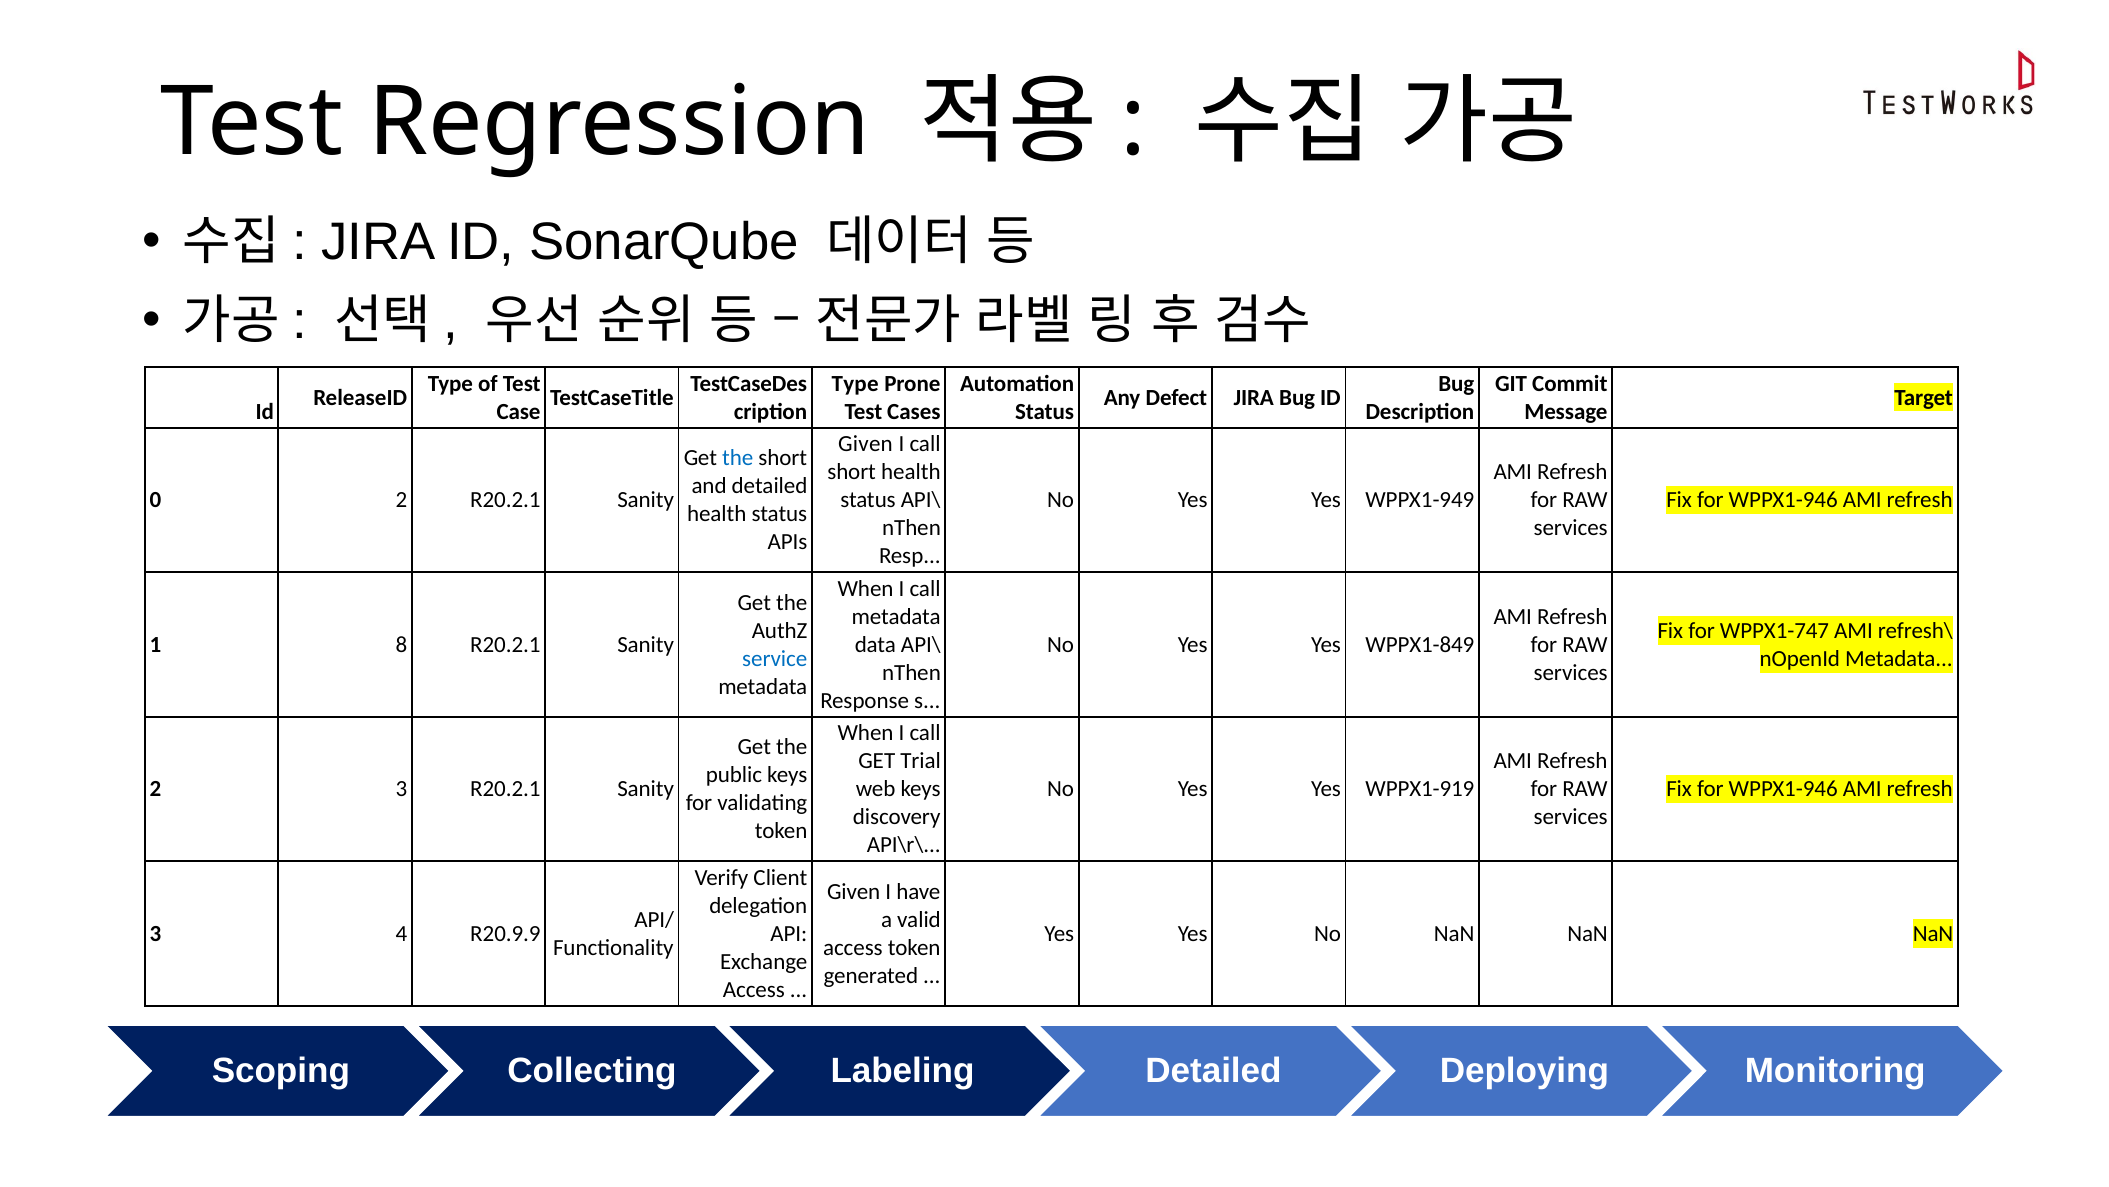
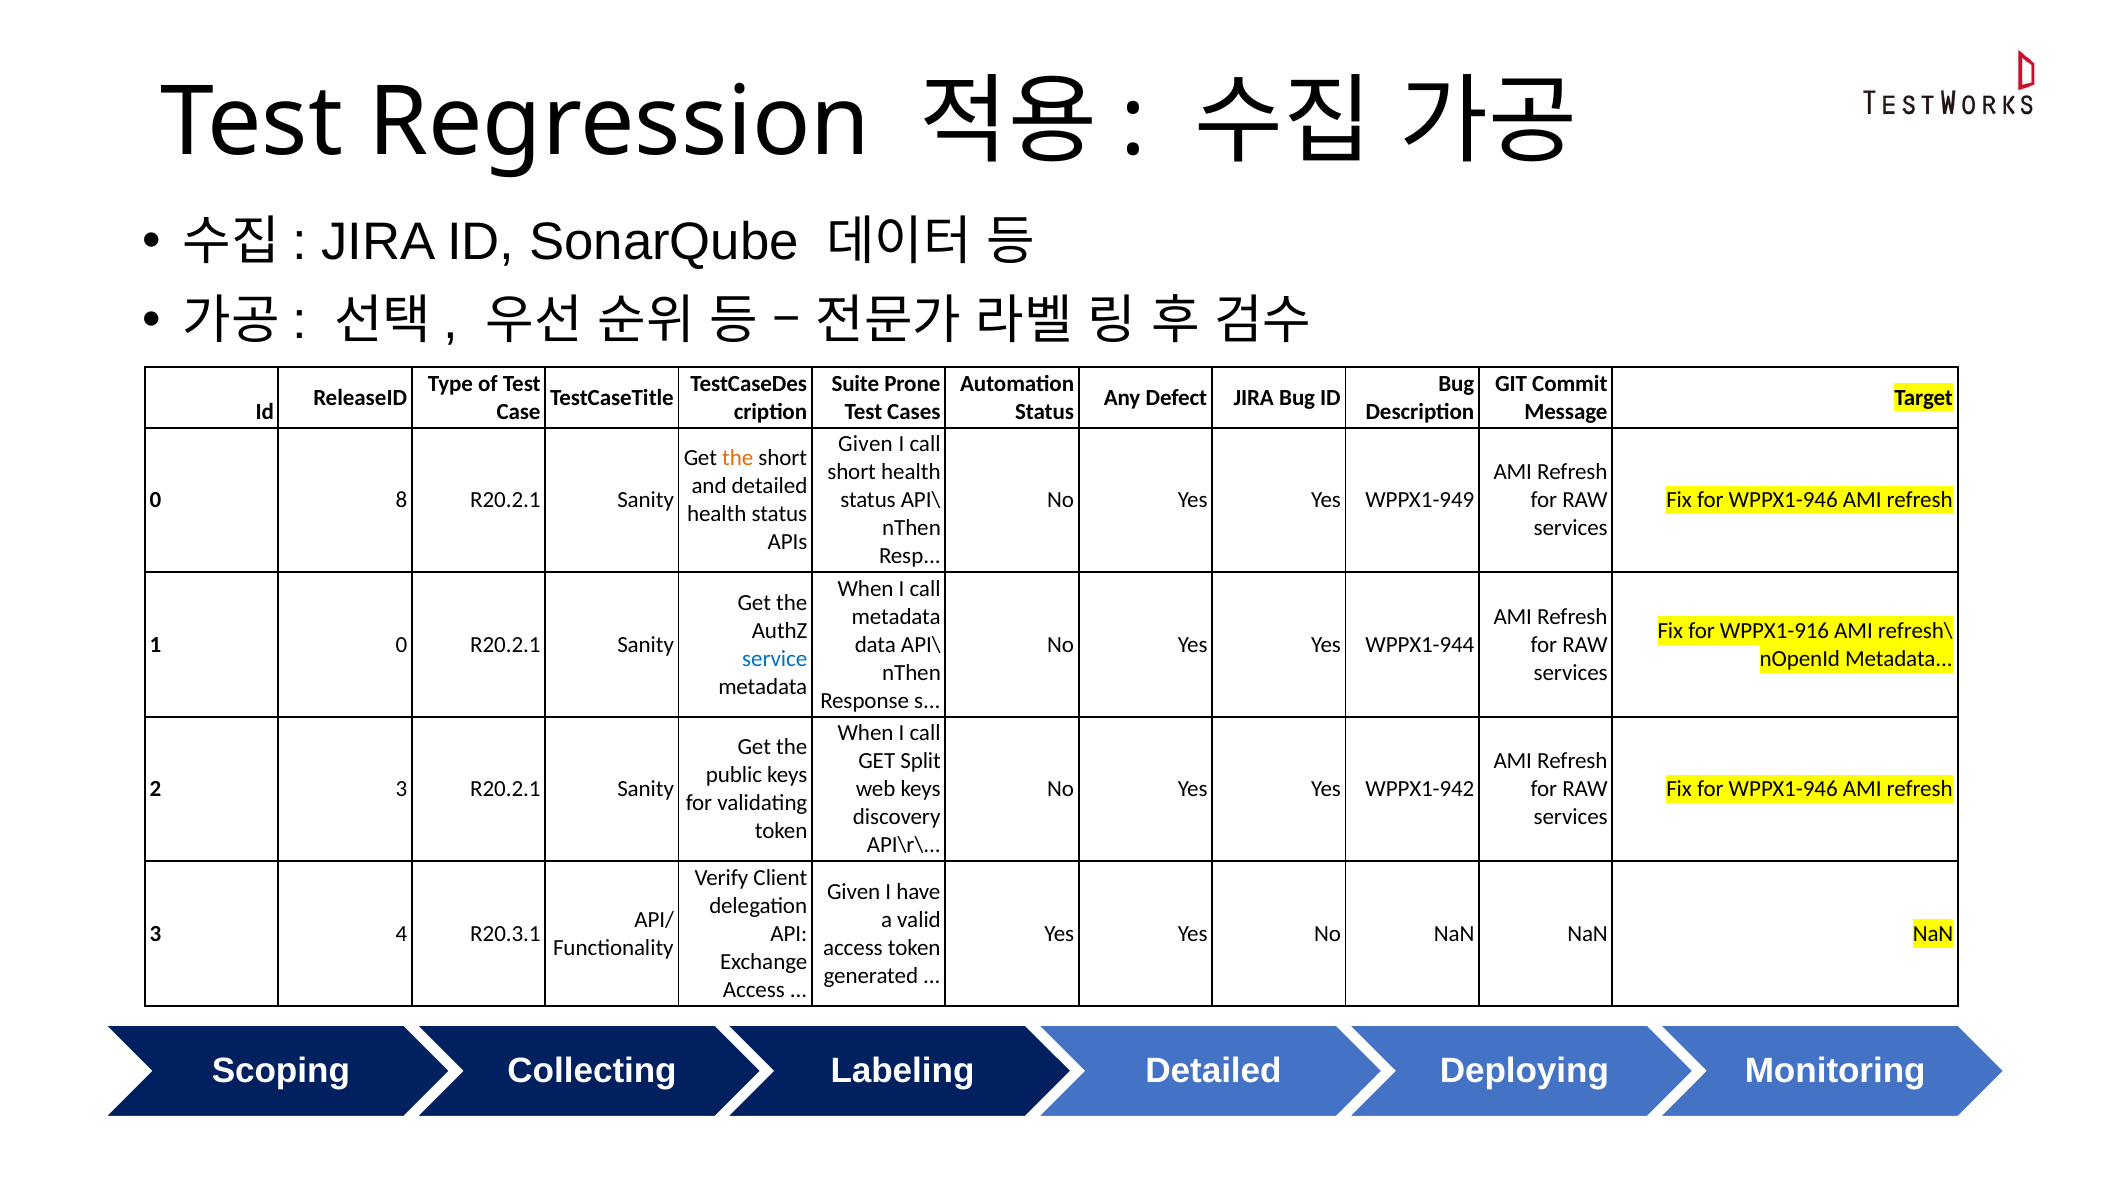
Type at (855, 383): Type -> Suite
the at (738, 458) colour: blue -> orange
0 2: 2 -> 8
WPPX1-747: WPPX1-747 -> WPPX1-916
1 8: 8 -> 0
WPPX1-849: WPPX1-849 -> WPPX1-944
Trial: Trial -> Split
WPPX1-919: WPPX1-919 -> WPPX1-942
R20.9.9: R20.9.9 -> R20.3.1
